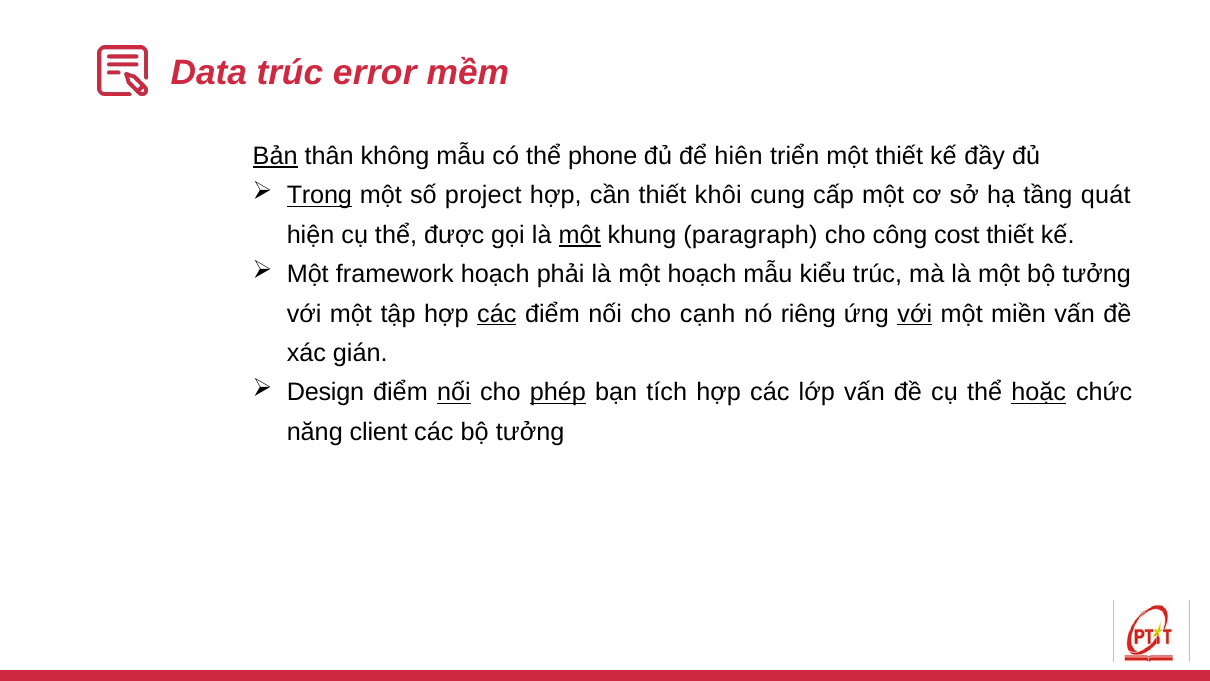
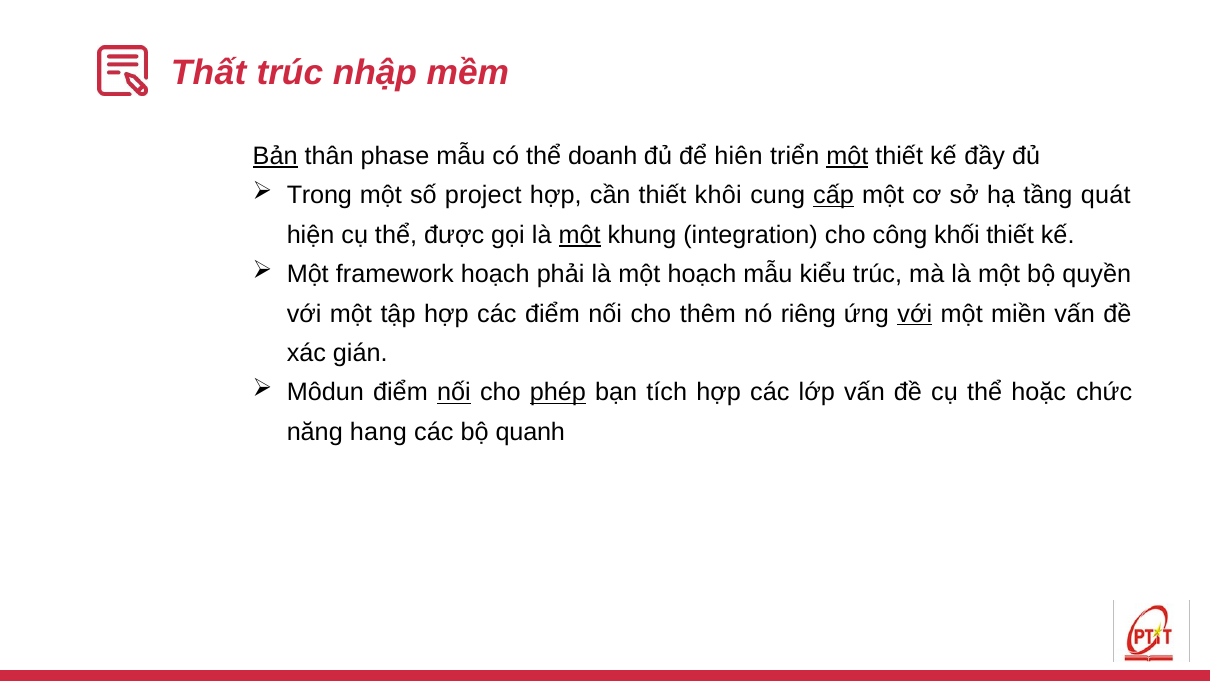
Data: Data -> Thất
error: error -> nhập
không: không -> phase
phone: phone -> doanh
một at (847, 156) underline: none -> present
Trong underline: present -> none
cấp underline: none -> present
paragraph: paragraph -> integration
cost: cost -> khối
một bộ tưởng: tưởng -> quyền
các at (497, 314) underline: present -> none
cạnh: cạnh -> thêm
Design: Design -> Môdun
hoặc underline: present -> none
client: client -> hang
các bộ tưởng: tưởng -> quanh
